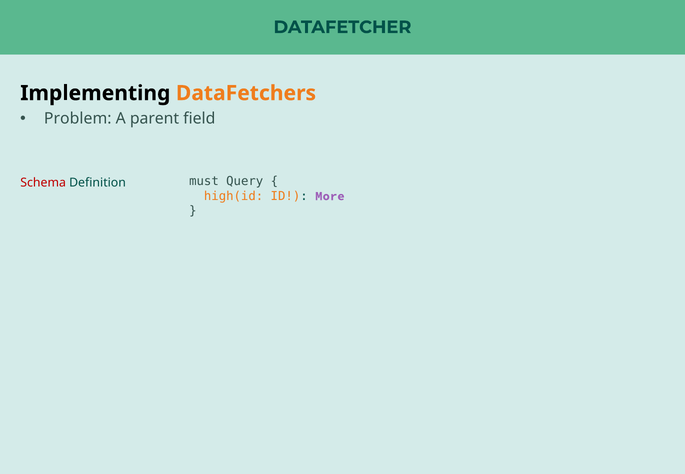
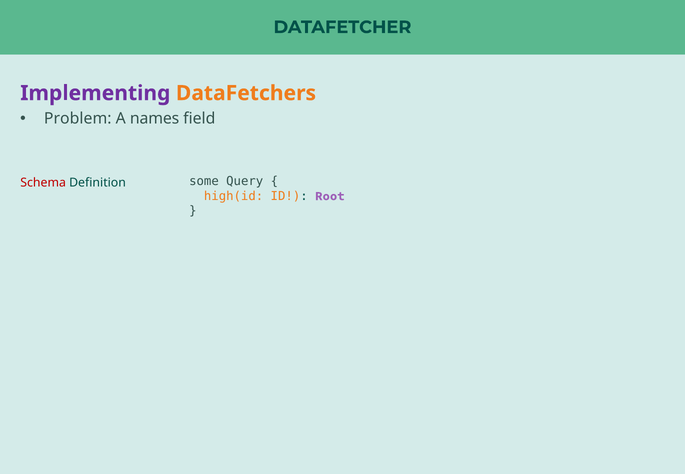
Implementing colour: black -> purple
parent: parent -> names
must: must -> some
More: More -> Root
